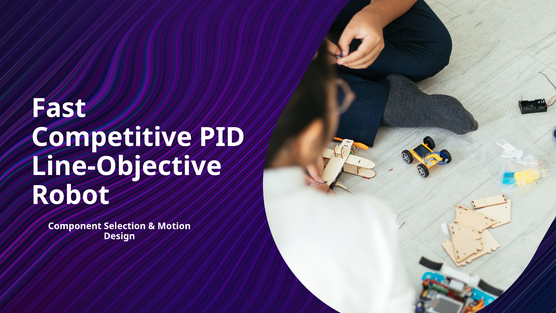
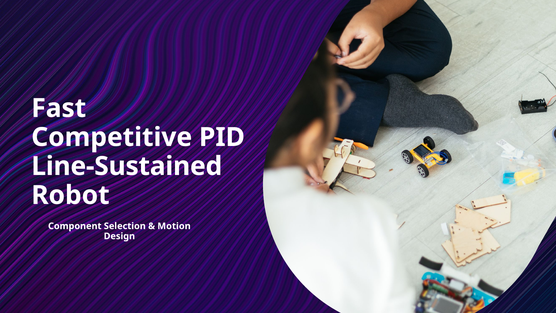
Line-Objective: Line-Objective -> Line-Sustained
